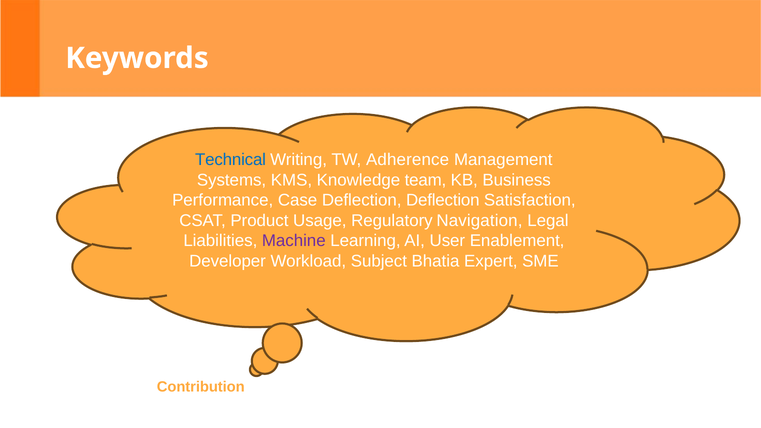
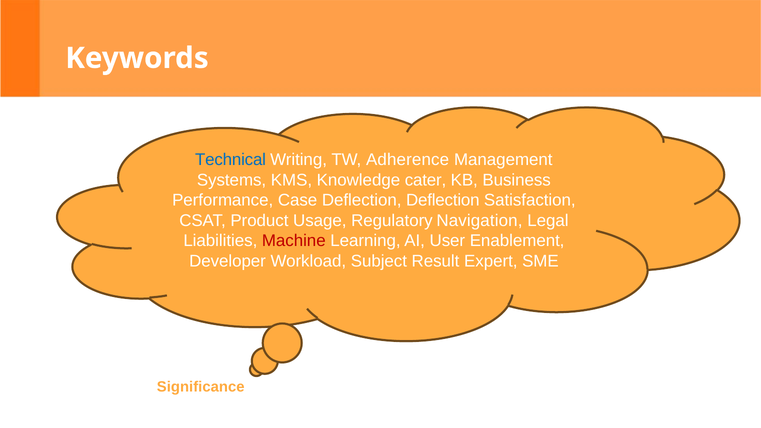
team: team -> cater
Machine colour: purple -> red
Bhatia: Bhatia -> Result
Contribution: Contribution -> Significance
